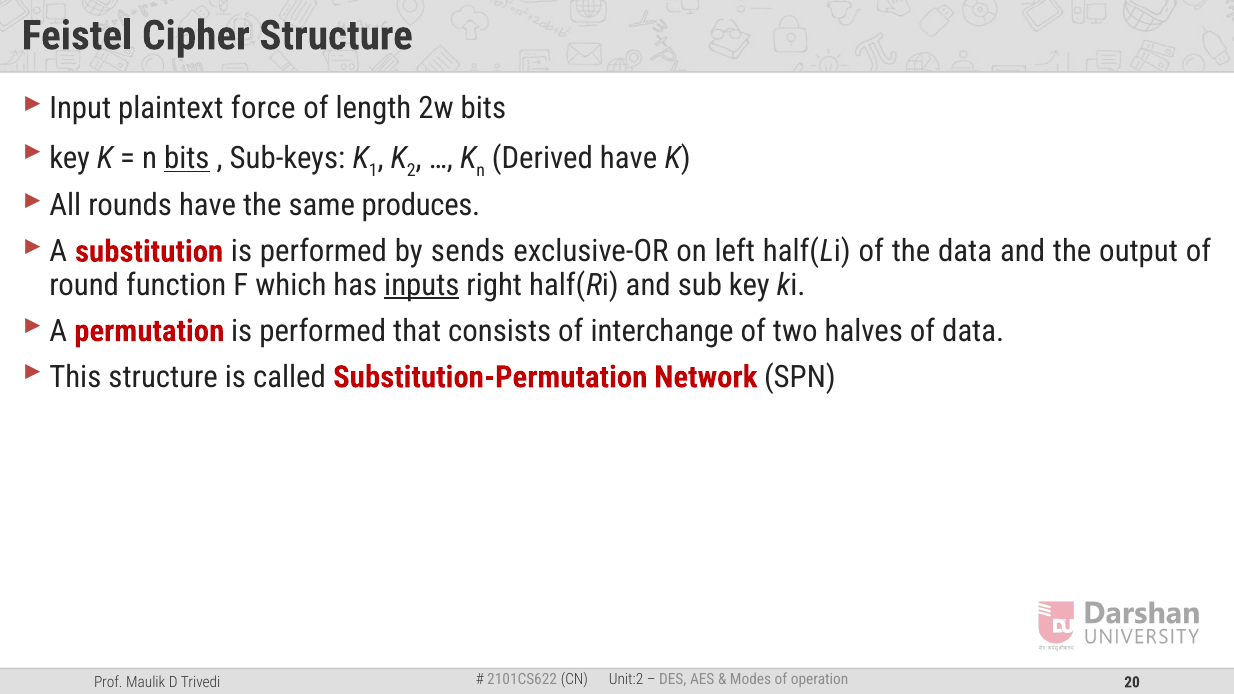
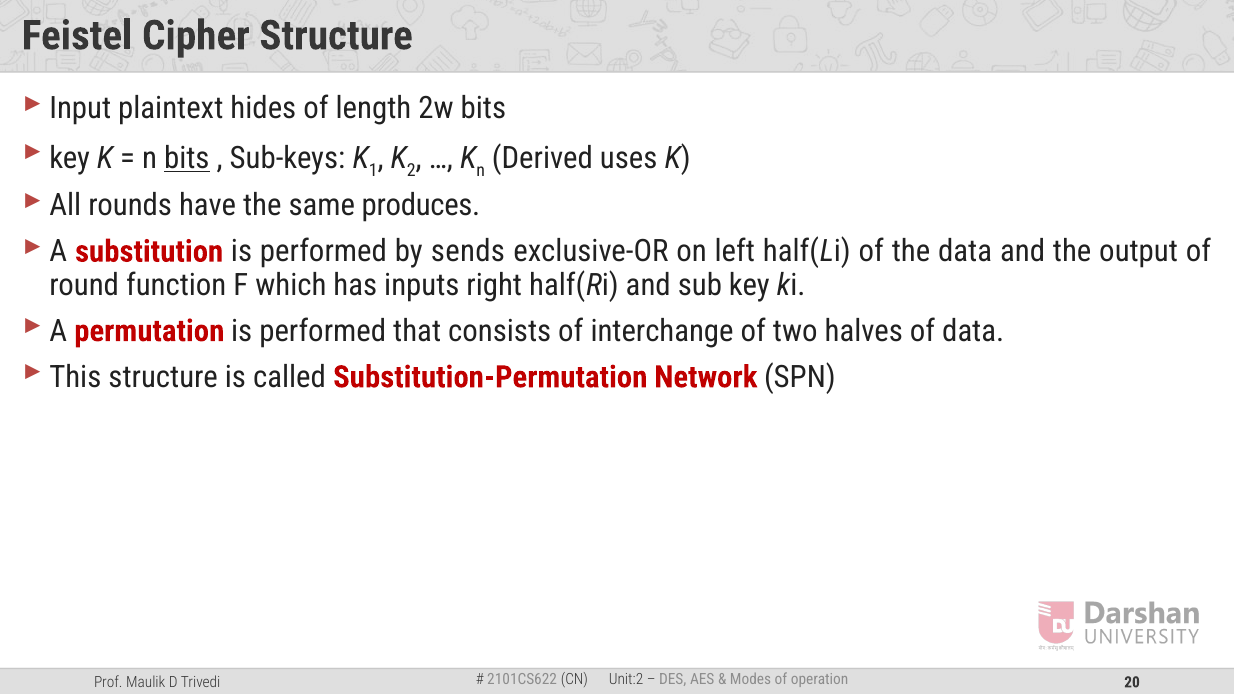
force: force -> hides
Derived have: have -> uses
inputs underline: present -> none
